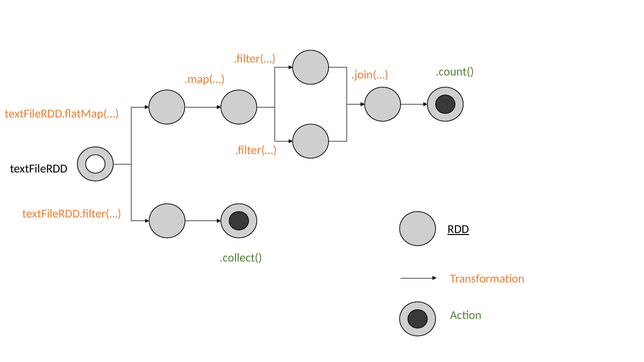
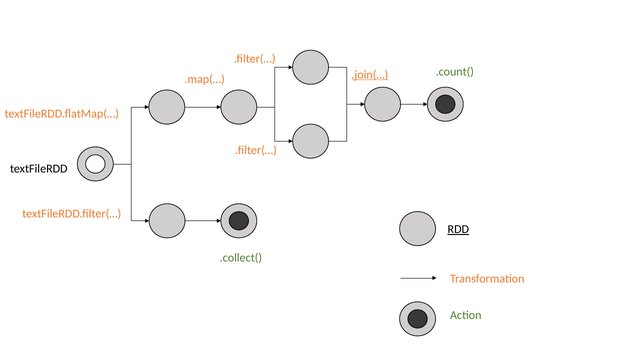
.join(… underline: none -> present
